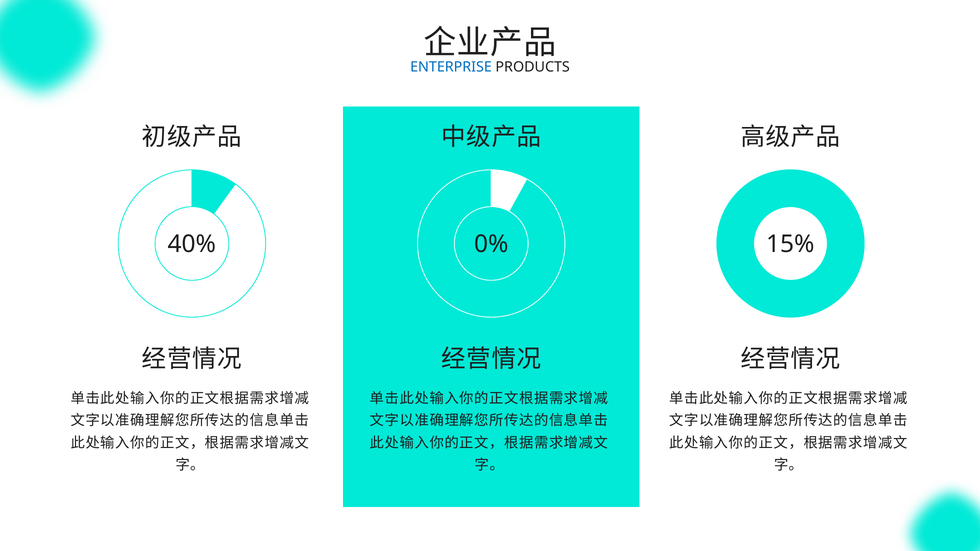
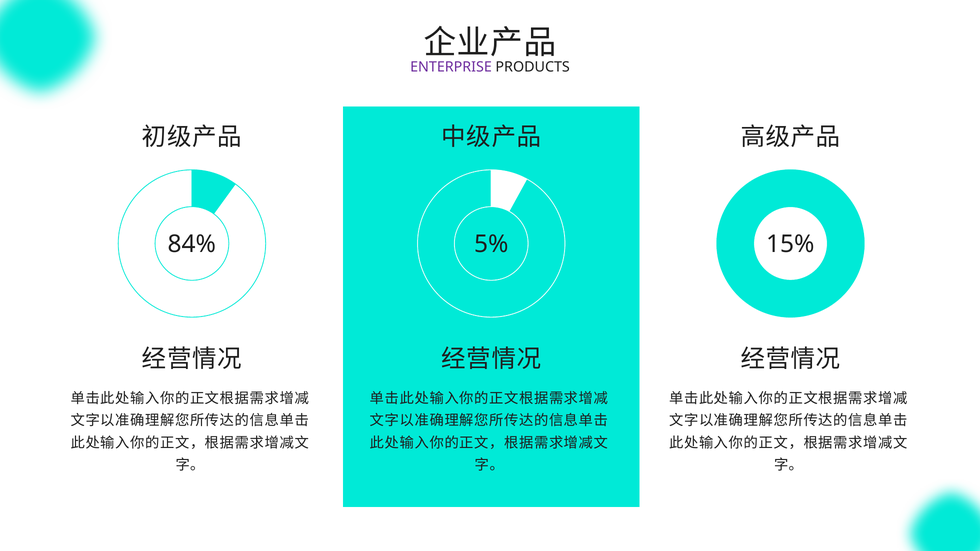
ENTERPRISE colour: blue -> purple
40%: 40% -> 84%
0%: 0% -> 5%
